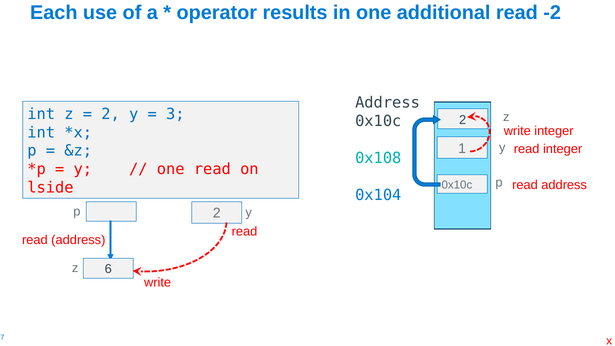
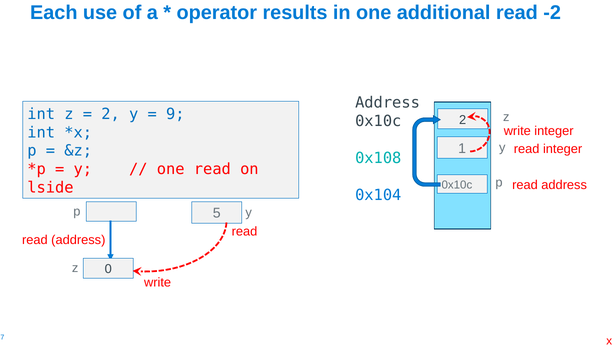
3: 3 -> 9
p 2: 2 -> 5
6: 6 -> 0
